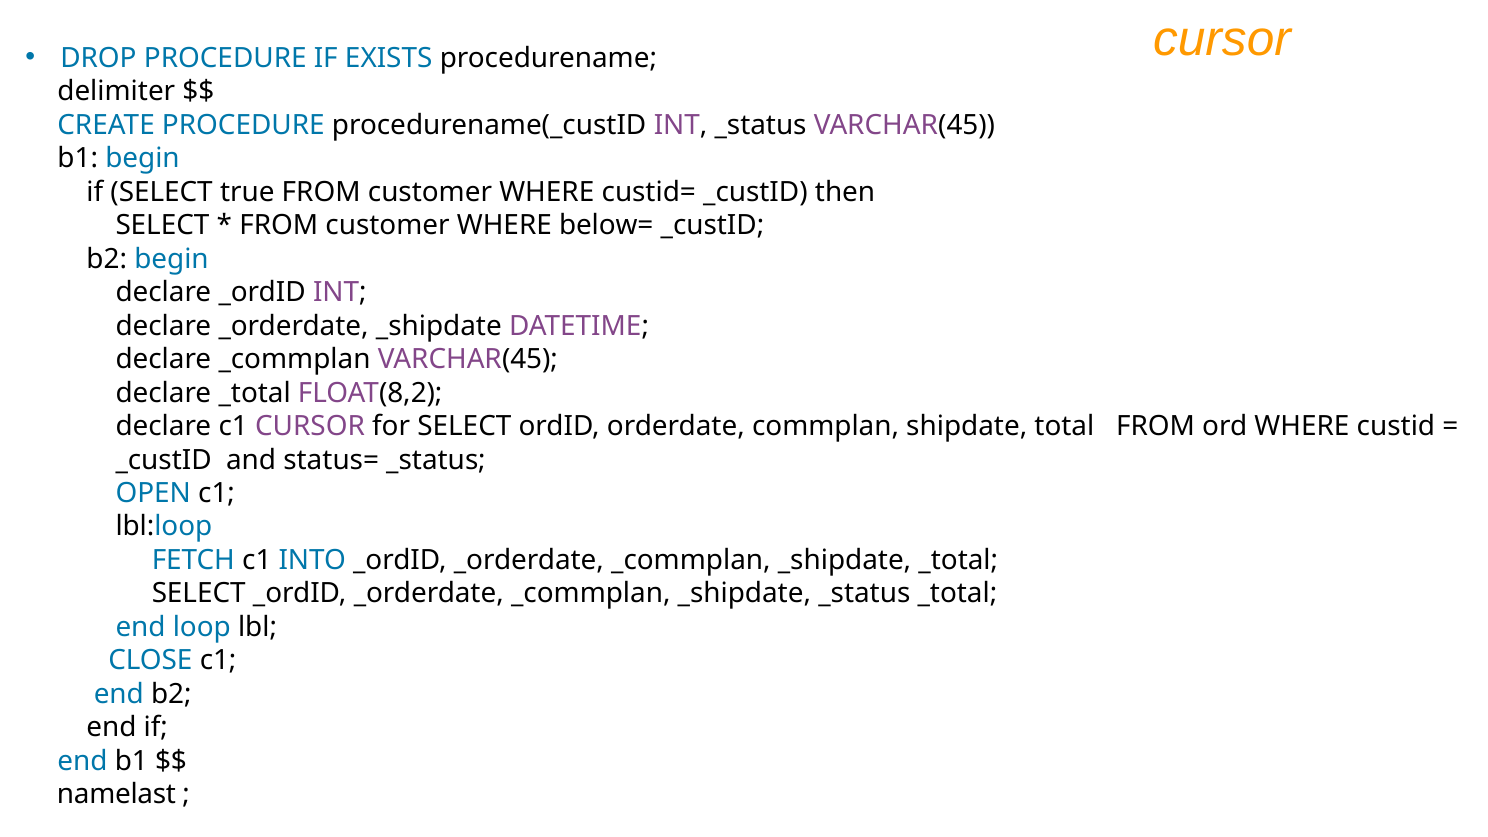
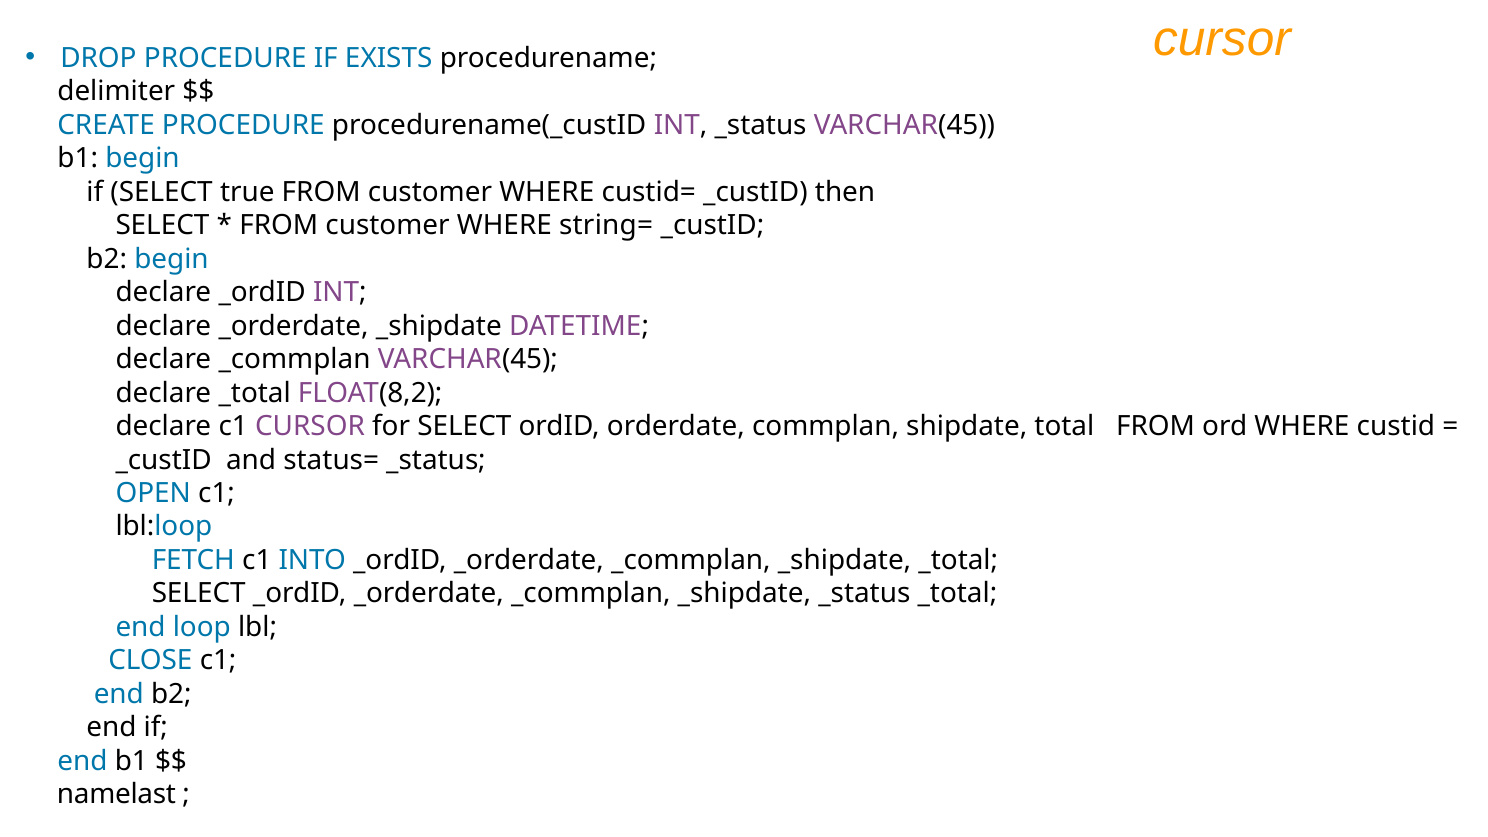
below=: below= -> string=
